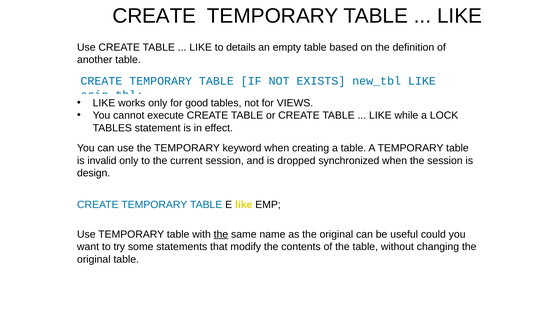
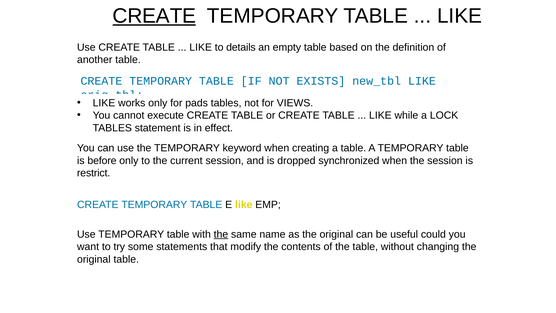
CREATE at (154, 16) underline: none -> present
good: good -> pads
invalid: invalid -> before
design: design -> restrict
